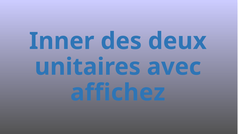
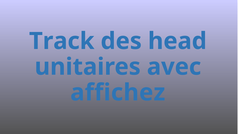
Inner: Inner -> Track
deux: deux -> head
